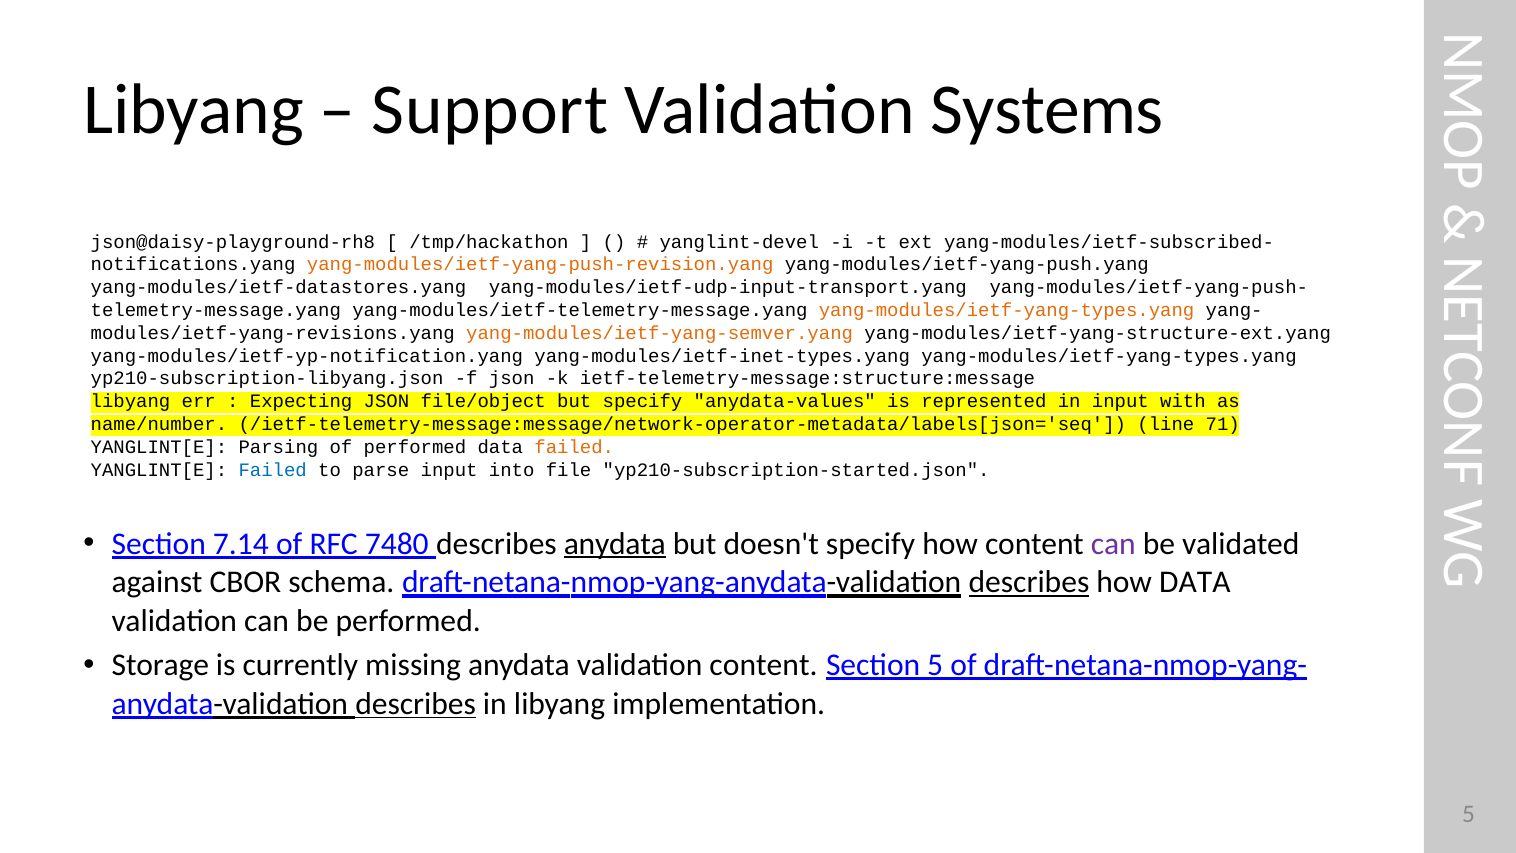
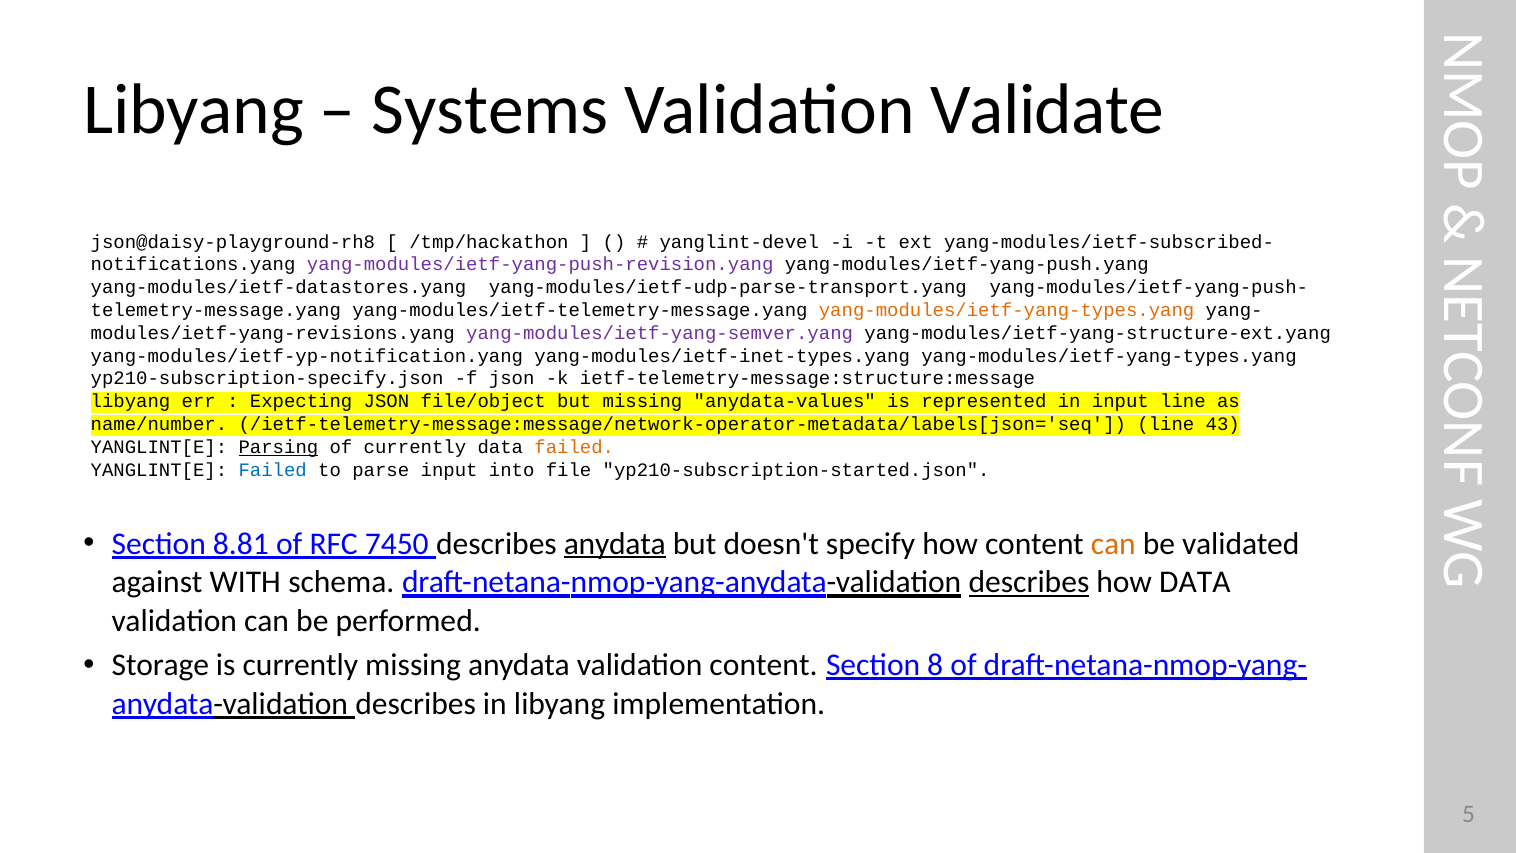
Support: Support -> Systems
Systems: Systems -> Validate
yang-modules/ietf-yang-push-revision.yang colour: orange -> purple
yang-modules/ietf-udp-input-transport.yang: yang-modules/ietf-udp-input-transport.yang -> yang-modules/ietf-udp-parse-transport.yang
yang-modules/ietf-yang-semver.yang colour: orange -> purple
yp210-subscription-libyang.json: yp210-subscription-libyang.json -> yp210-subscription-specify.json
but specify: specify -> missing
input with: with -> line
71: 71 -> 43
Parsing underline: none -> present
of performed: performed -> currently
7.14: 7.14 -> 8.81
7480: 7480 -> 7450
can at (1113, 544) colour: purple -> orange
CBOR: CBOR -> WITH
Section 5: 5 -> 8
describes at (416, 704) underline: present -> none
